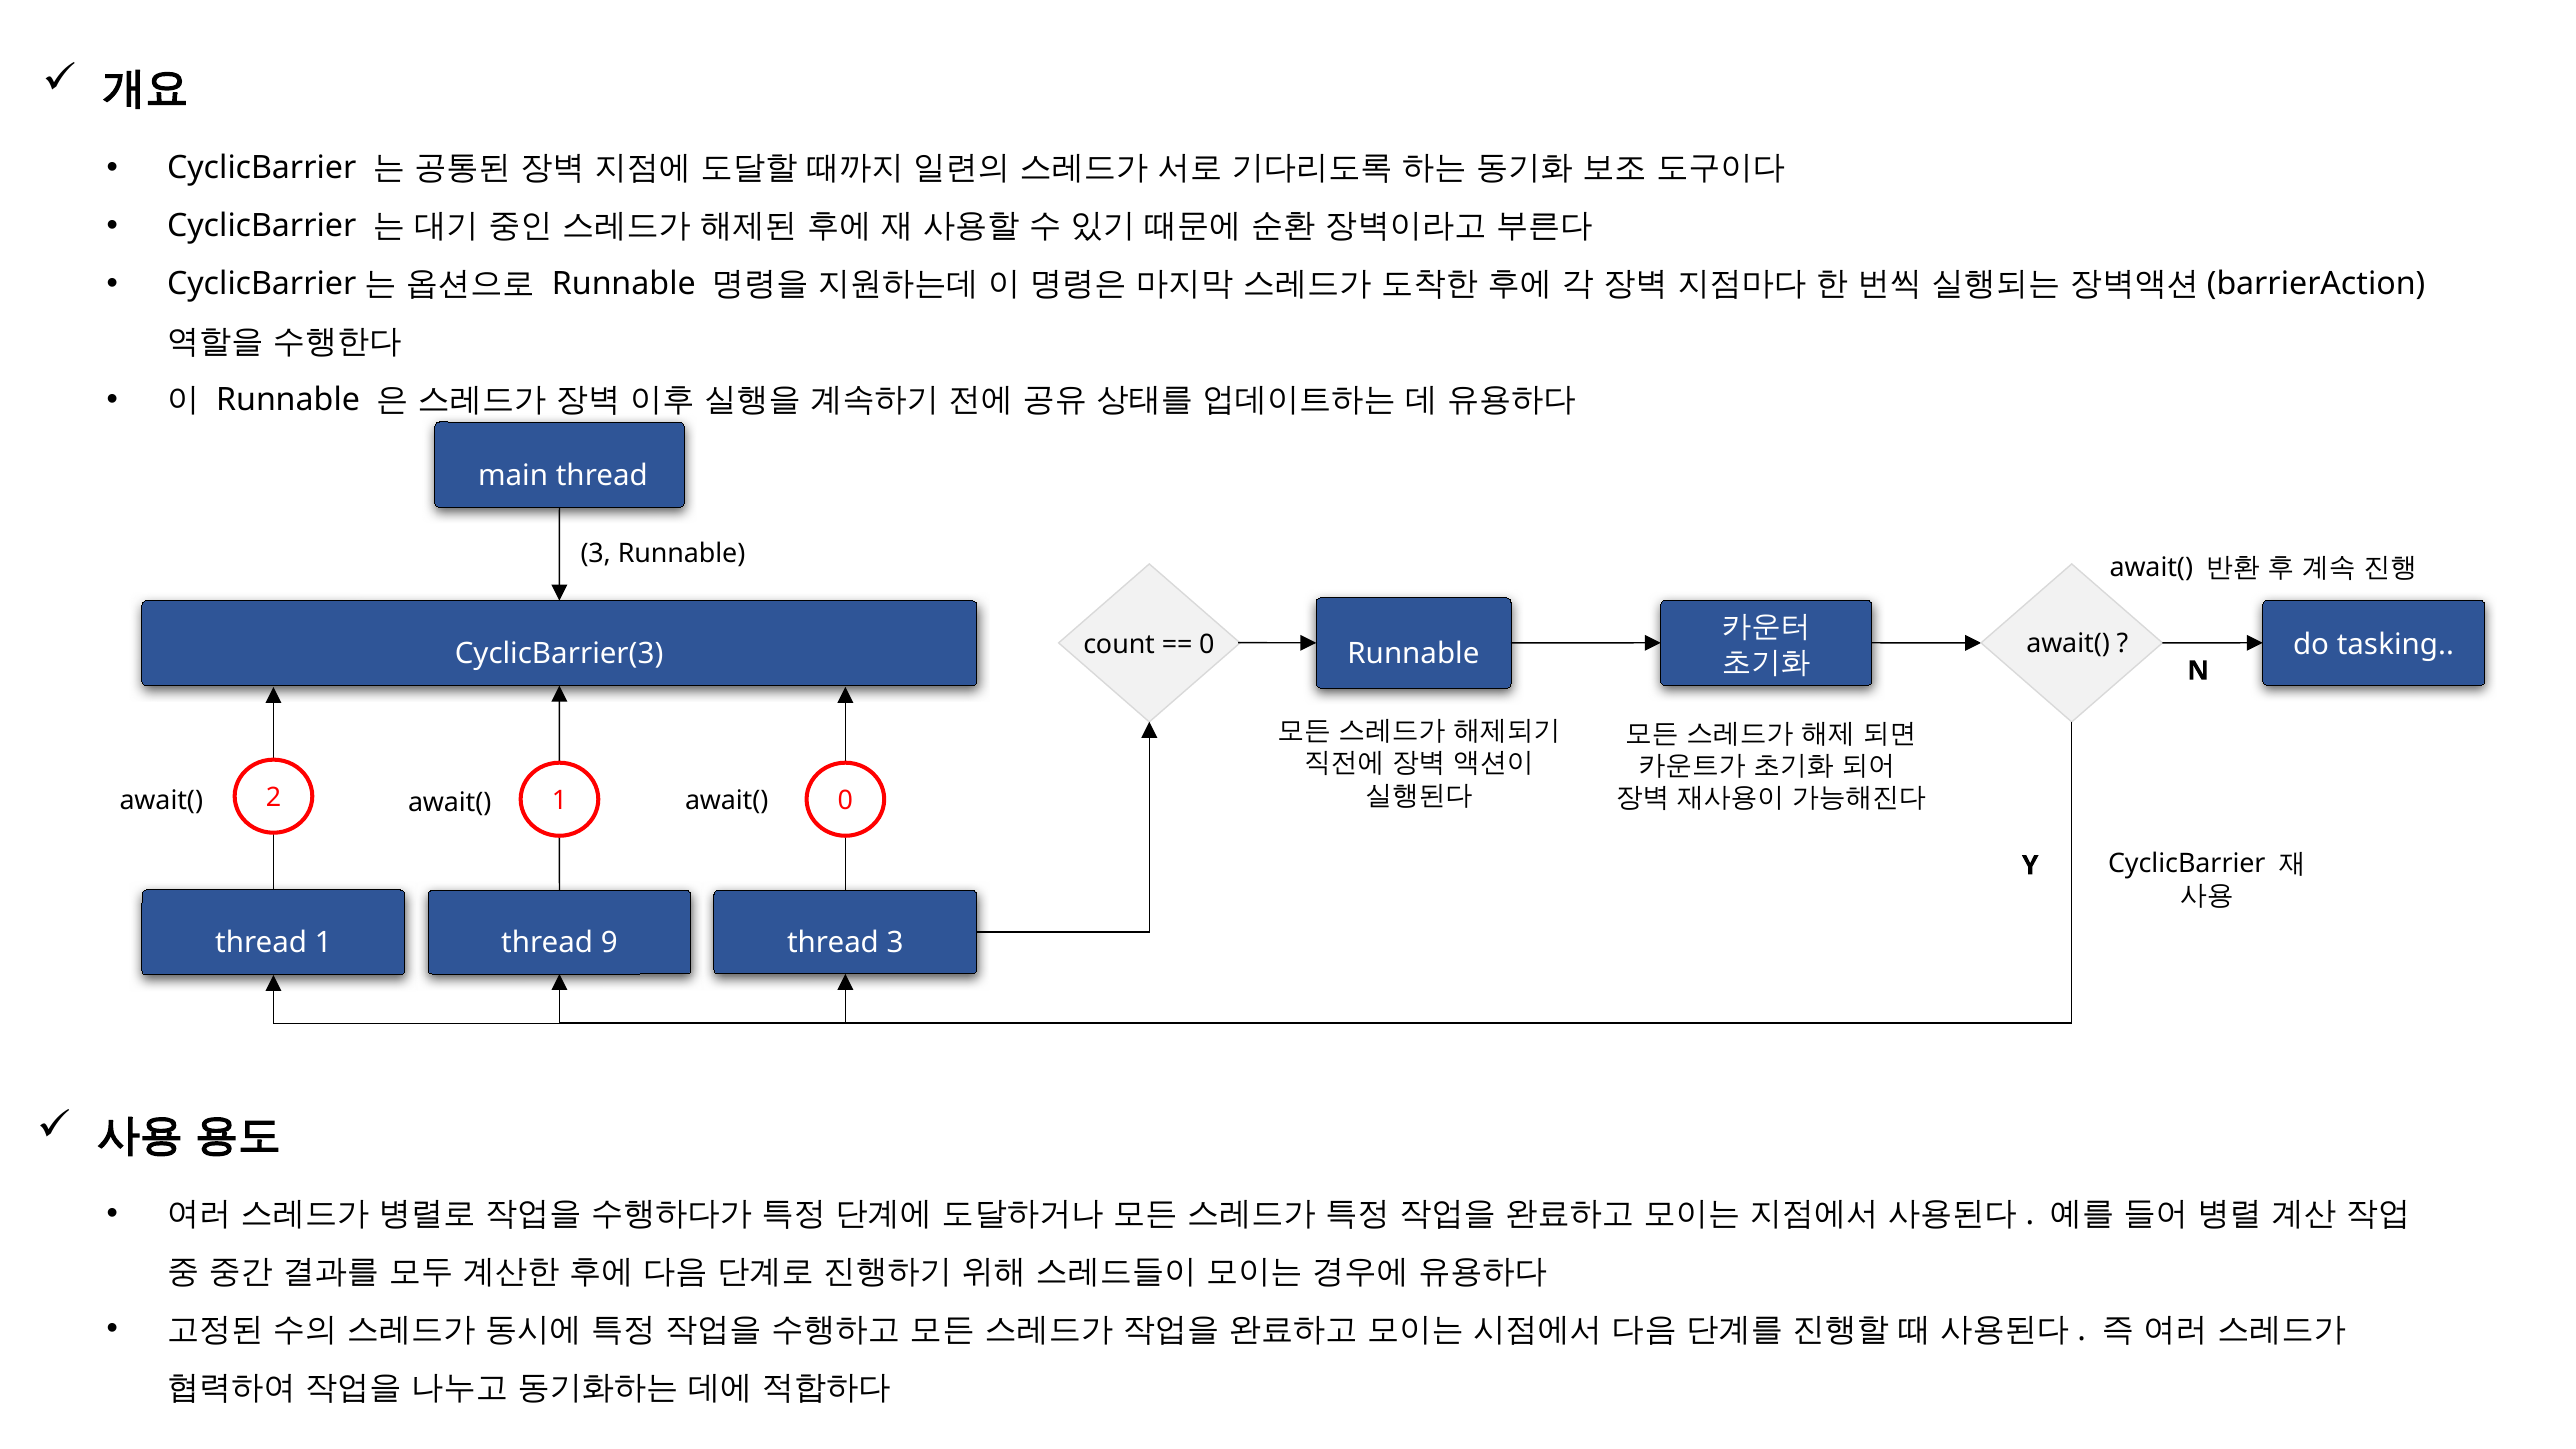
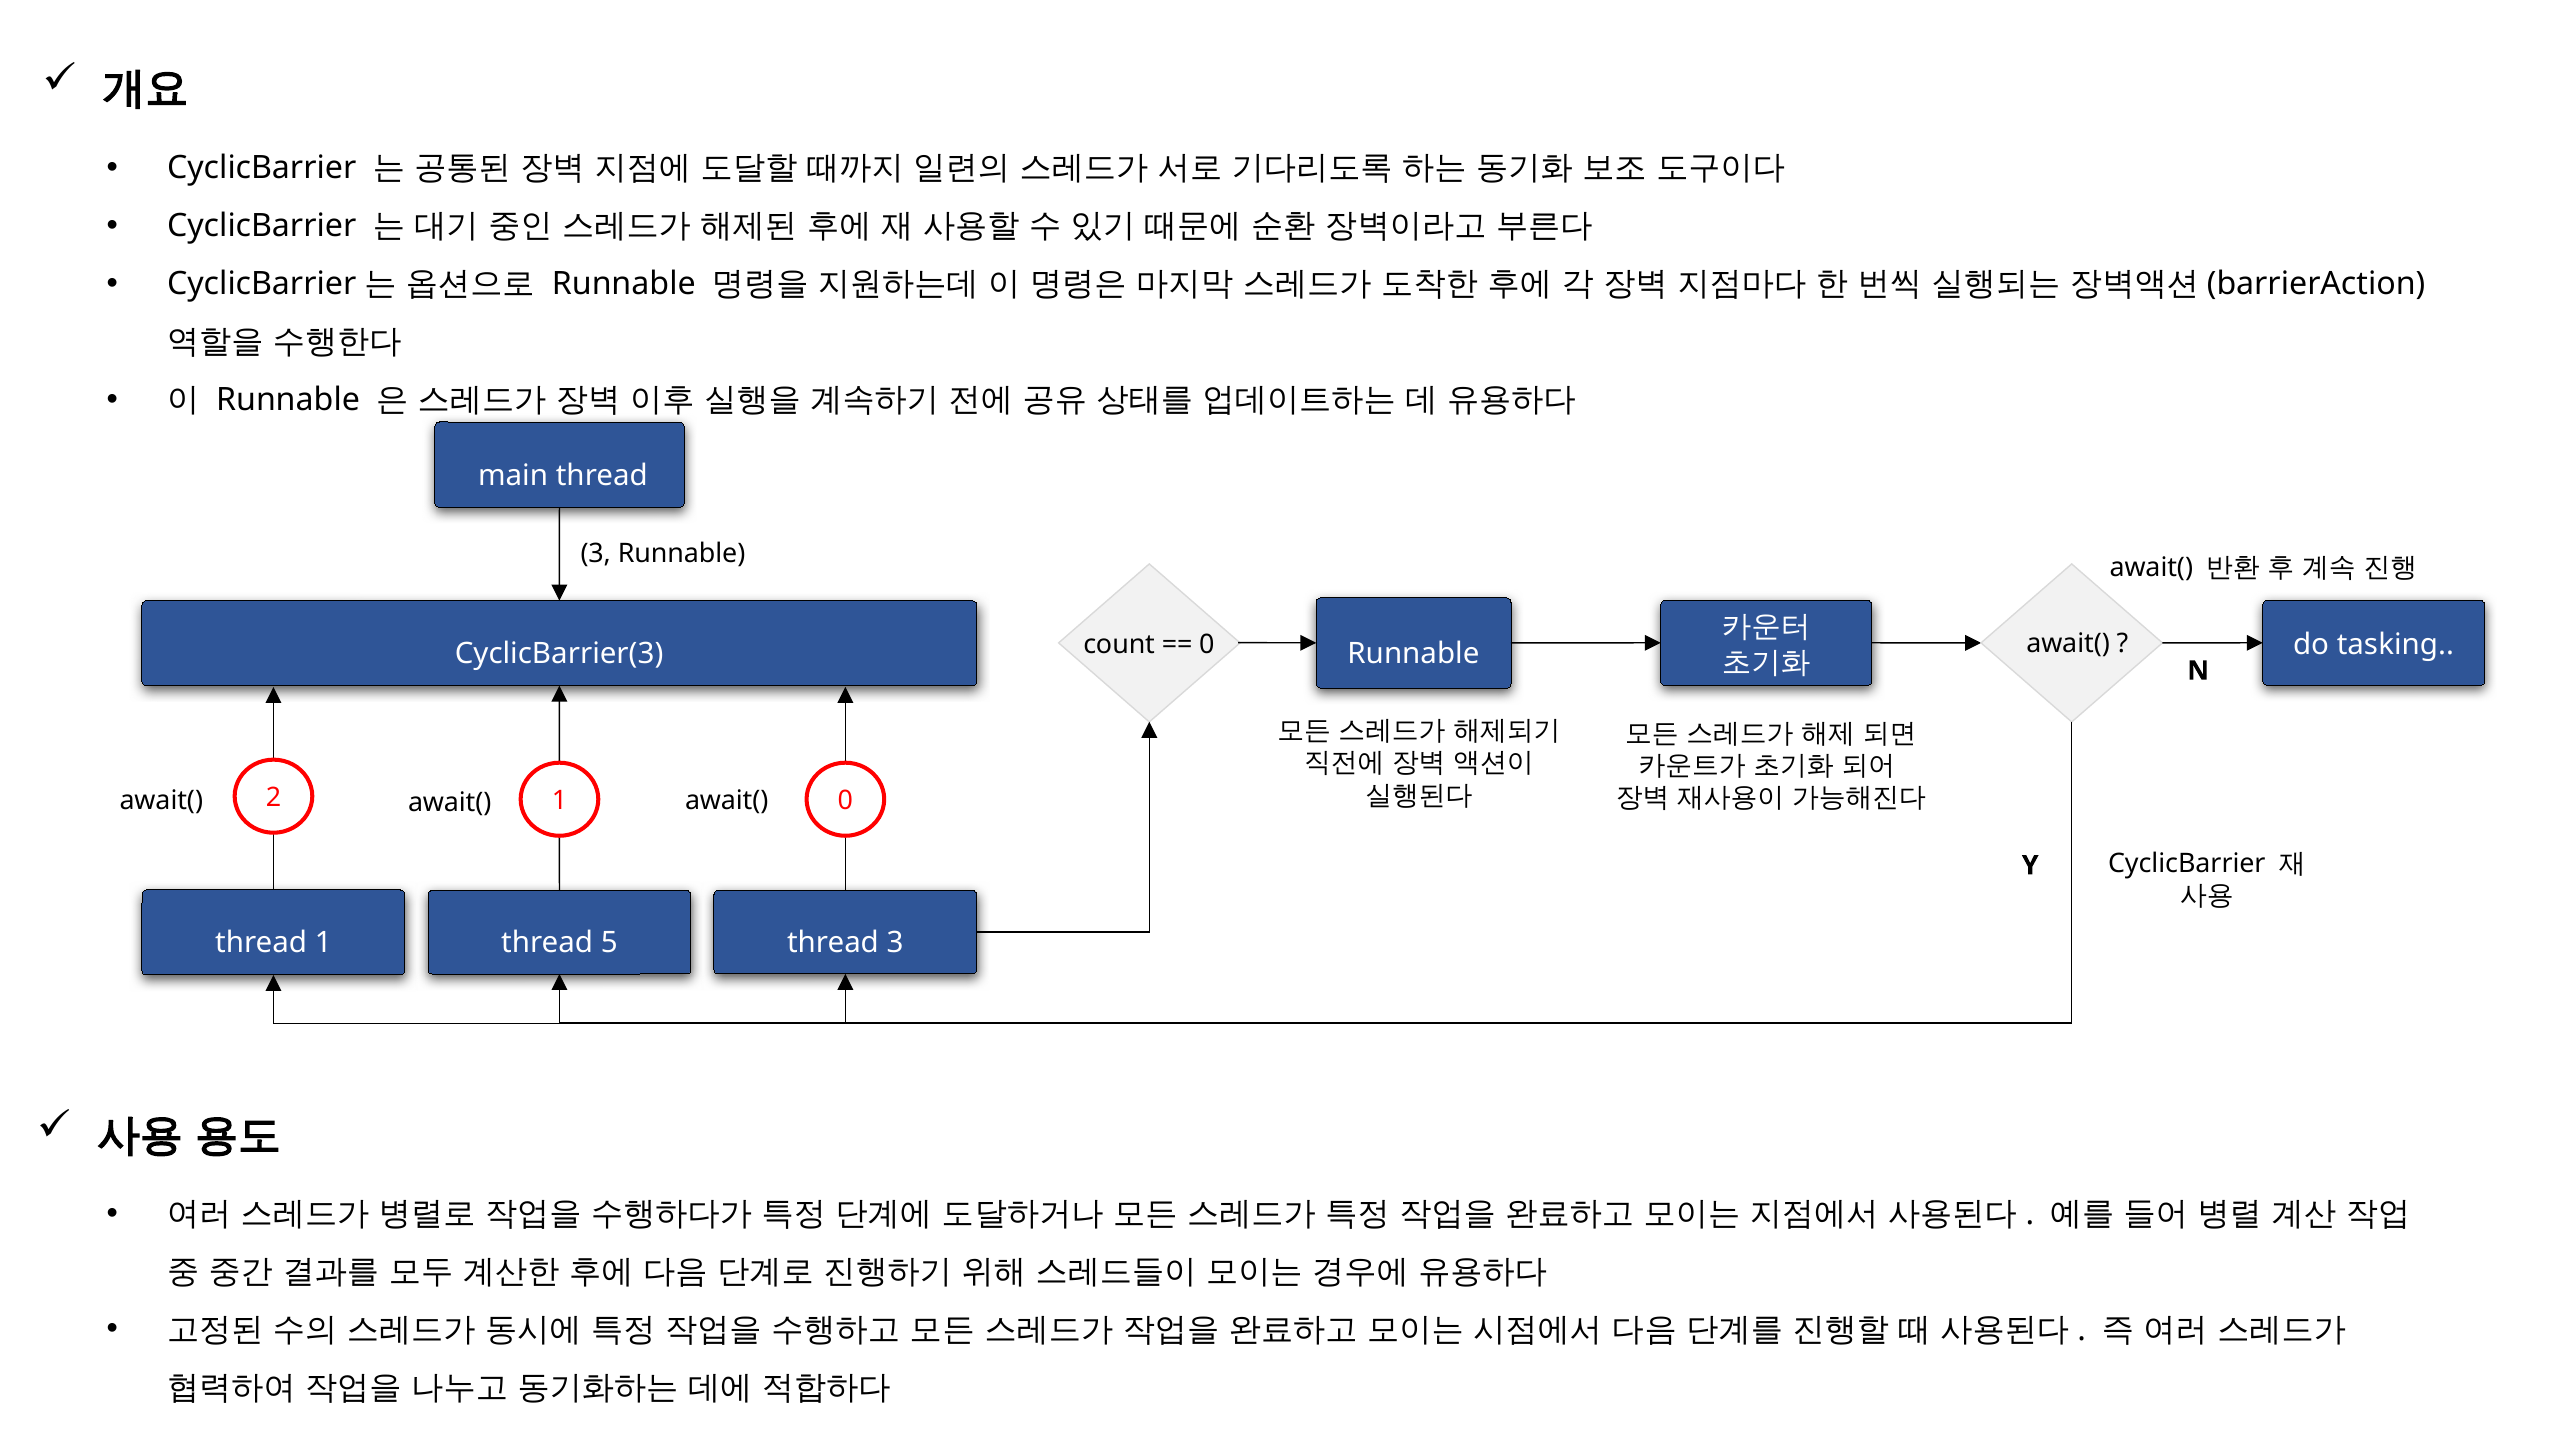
9: 9 -> 5
